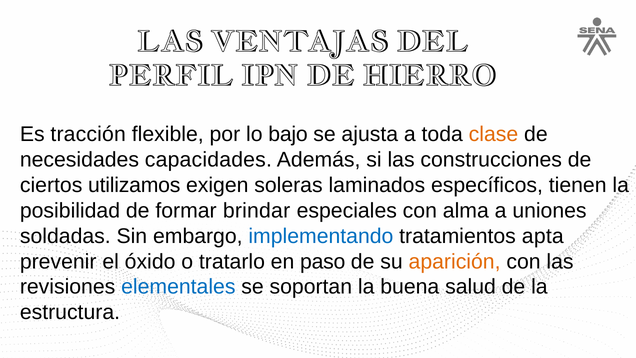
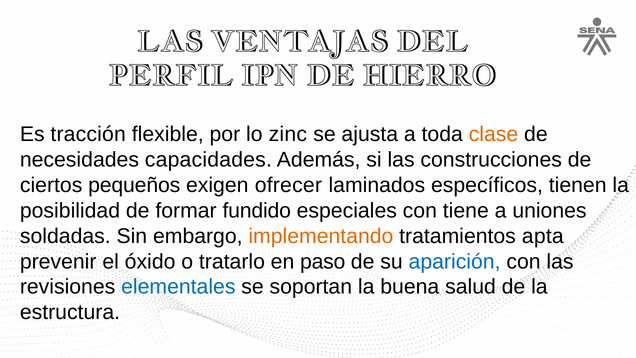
bajo: bajo -> zinc
utilizamos: utilizamos -> pequeños
soleras: soleras -> ofrecer
brindar: brindar -> fundido
alma: alma -> tiene
implementando colour: blue -> orange
aparición colour: orange -> blue
